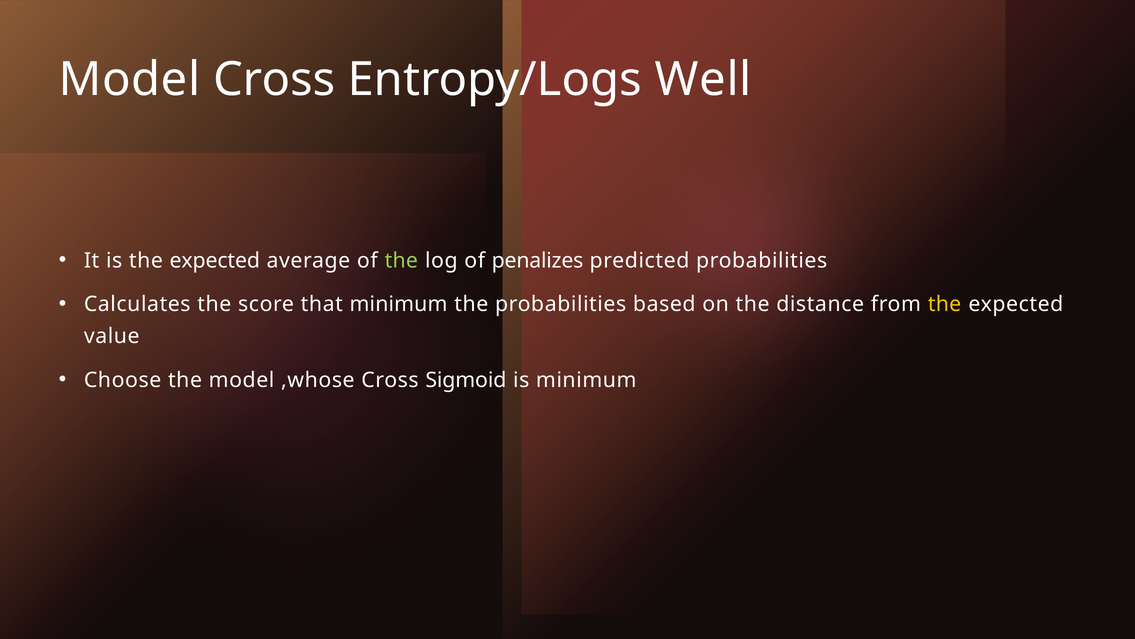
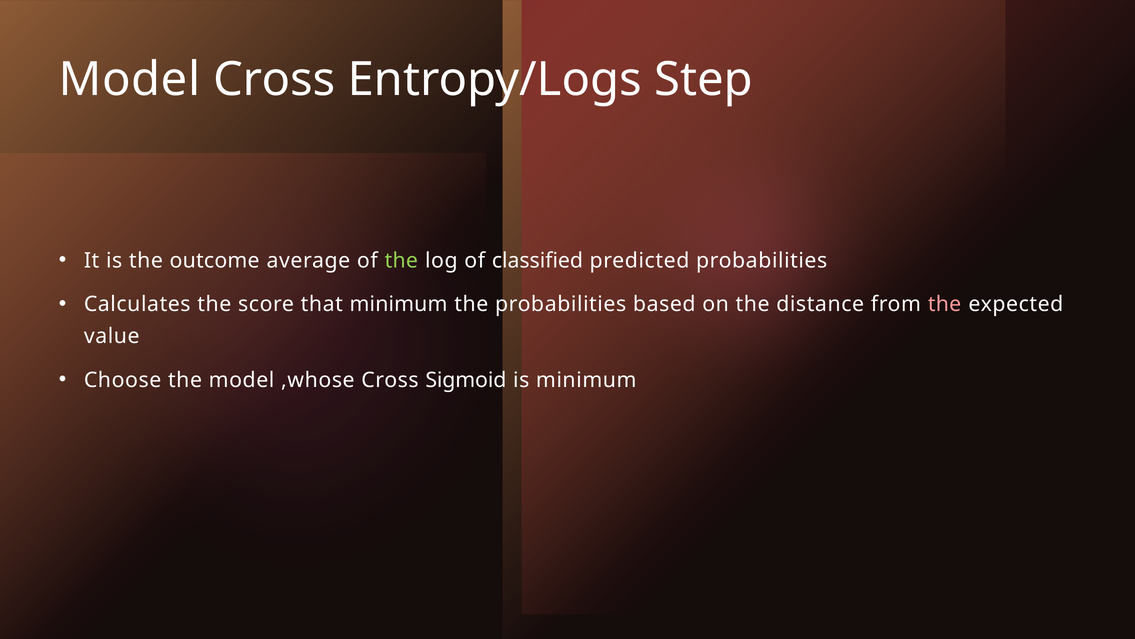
Well: Well -> Step
is the expected: expected -> outcome
penalizes: penalizes -> classified
the at (945, 304) colour: yellow -> pink
